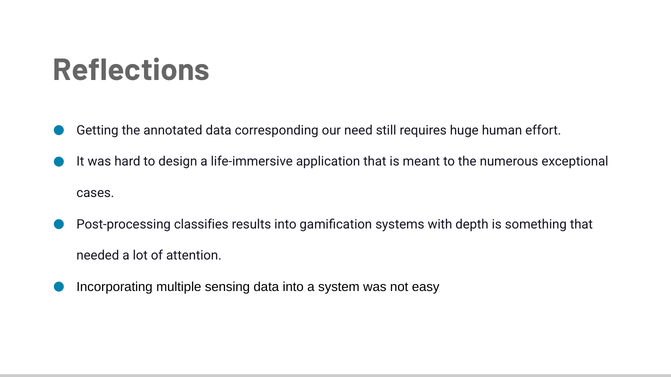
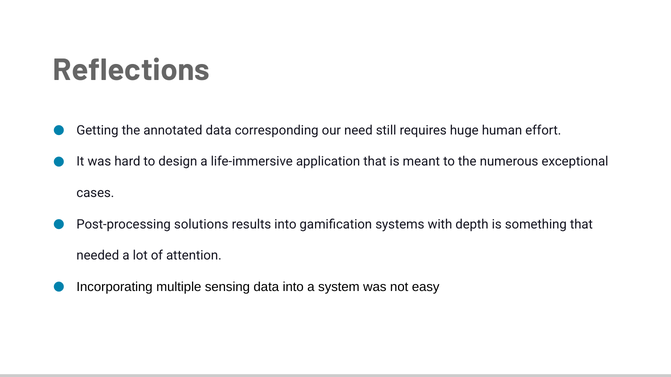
classifies: classifies -> solutions
